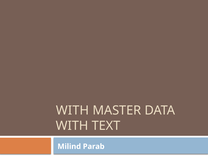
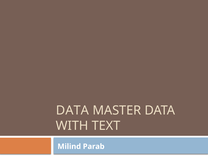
WITH at (72, 110): WITH -> DATA
